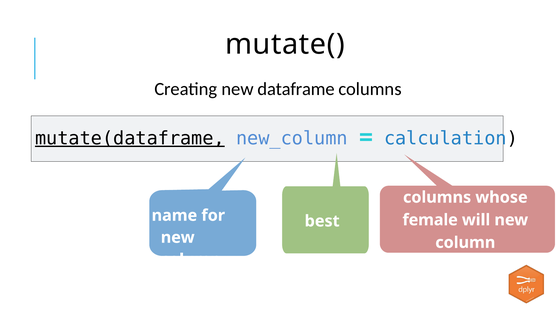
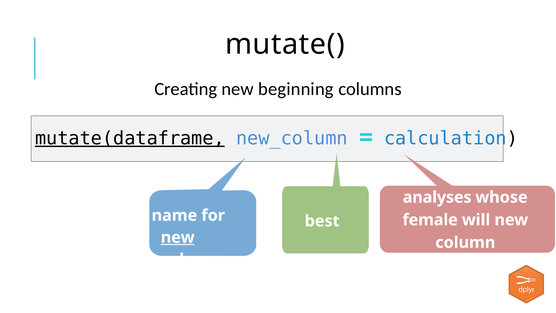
dataframe: dataframe -> beginning
columns at (437, 197): columns -> analyses
new at (178, 237) underline: none -> present
